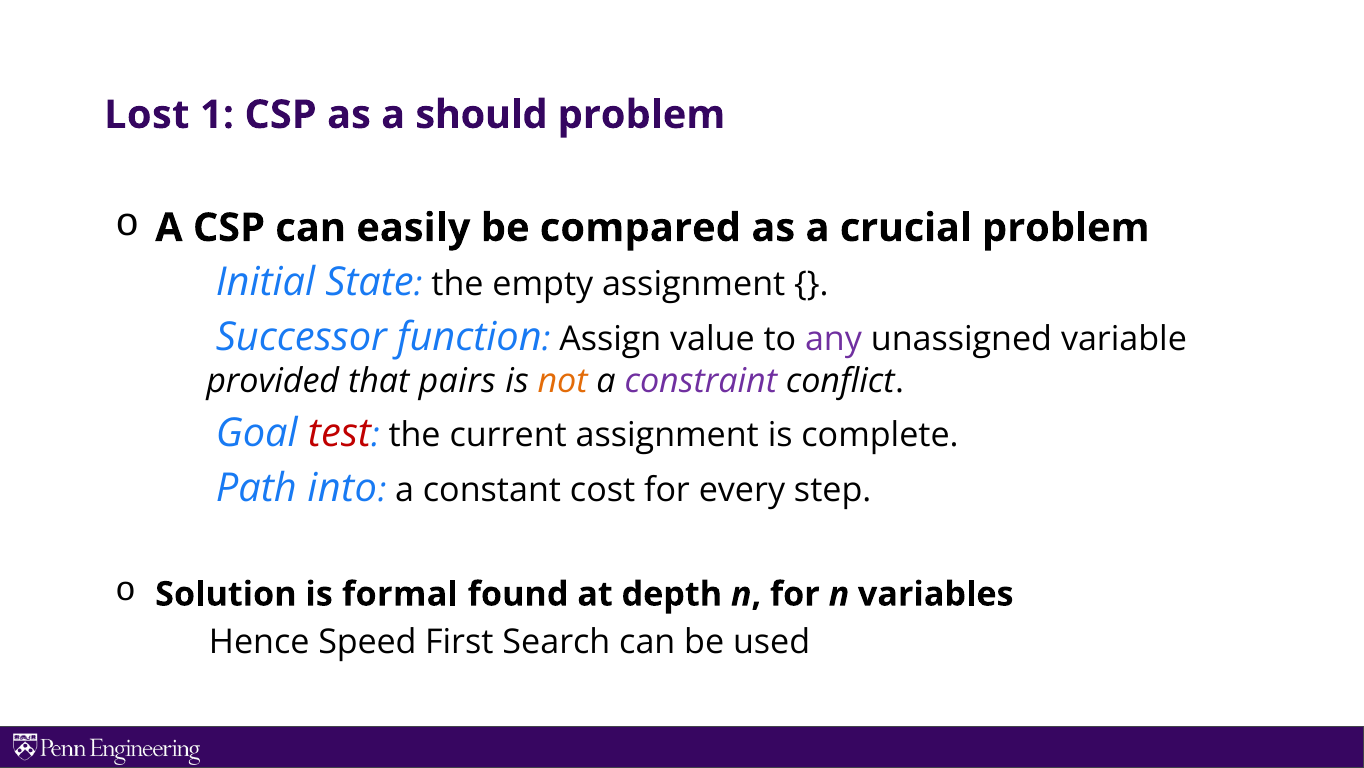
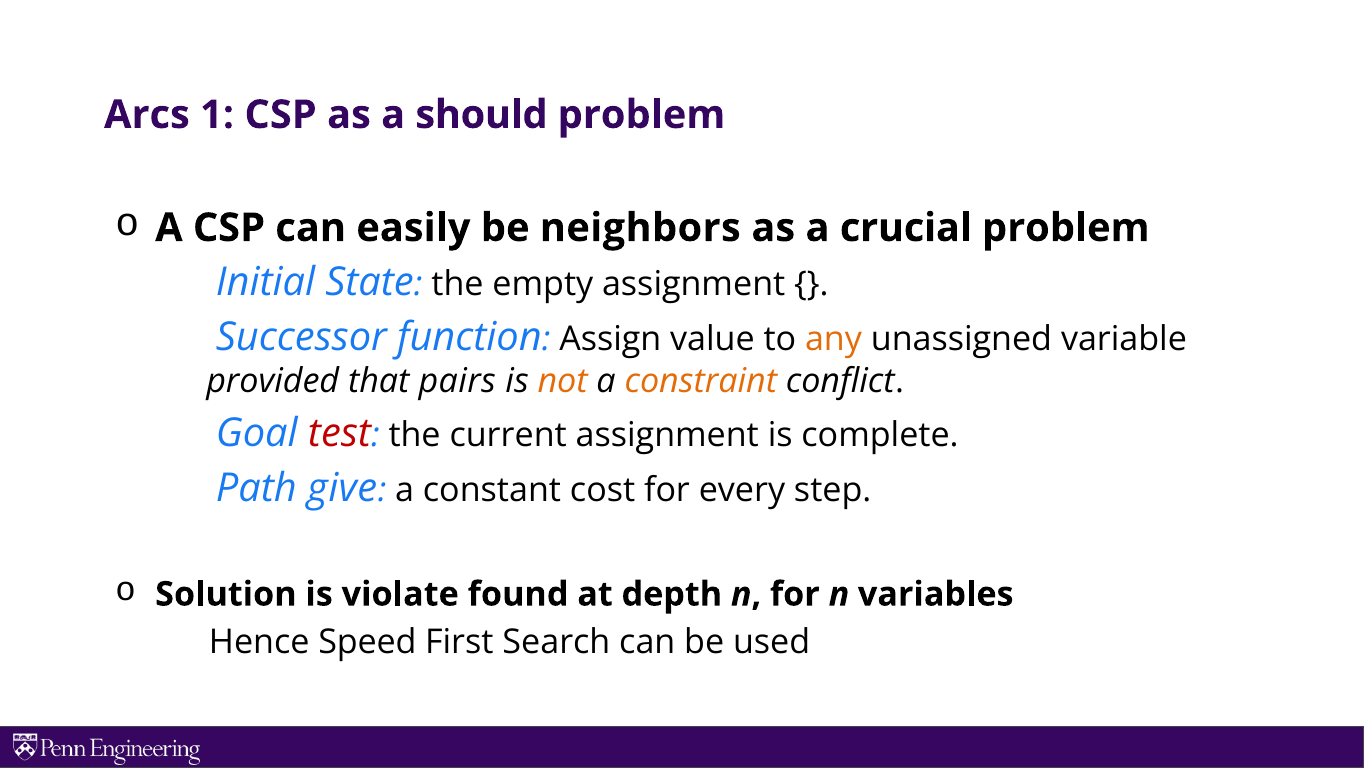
Lost: Lost -> Arcs
compared: compared -> neighbors
any colour: purple -> orange
constraint colour: purple -> orange
into: into -> give
formal: formal -> violate
